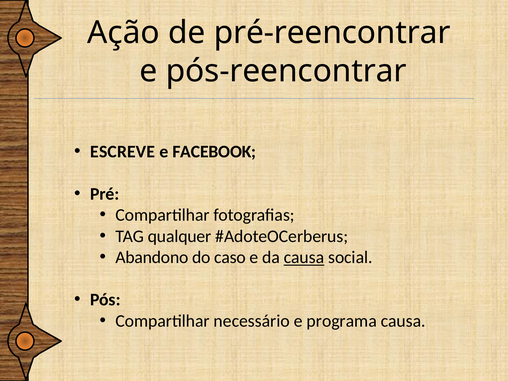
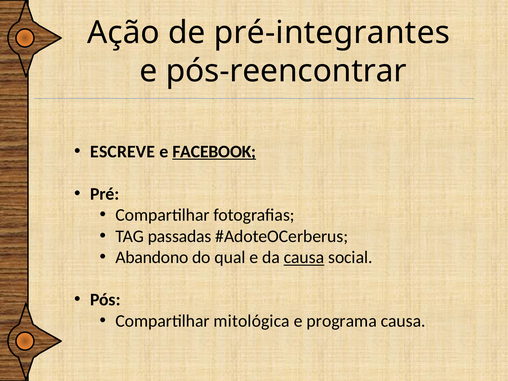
pré-reencontrar: pré-reencontrar -> pré-integrantes
FACEBOOK underline: none -> present
qualquer: qualquer -> passadas
caso: caso -> qual
necessário: necessário -> mitológica
